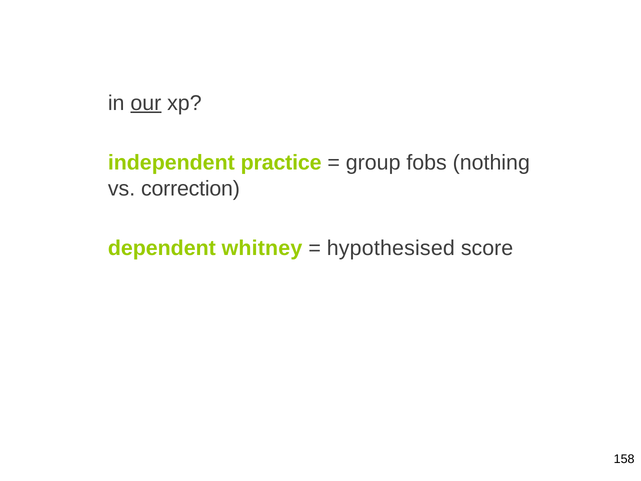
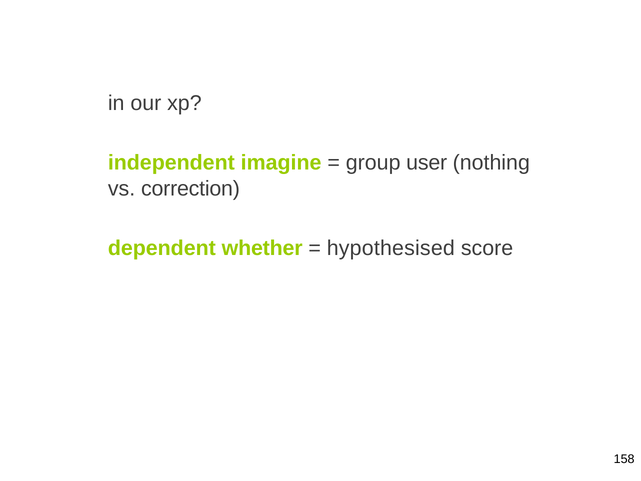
our underline: present -> none
practice: practice -> imagine
fobs: fobs -> user
whitney: whitney -> whether
